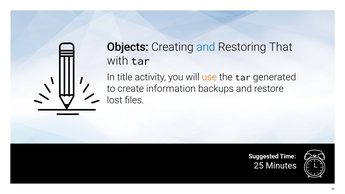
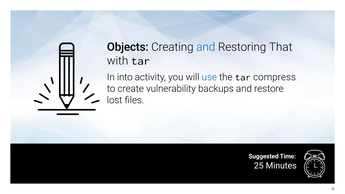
title: title -> into
use colour: orange -> blue
generated: generated -> compress
information: information -> vulnerability
